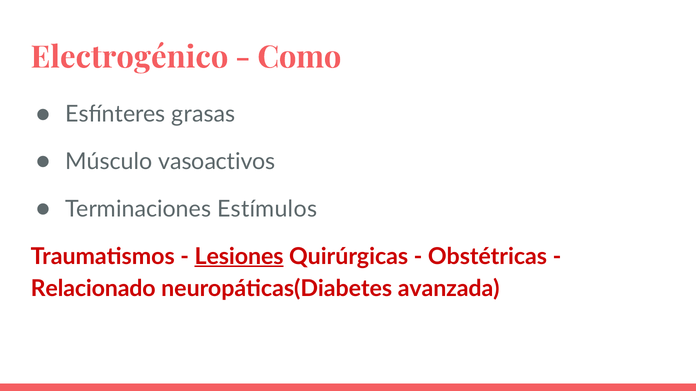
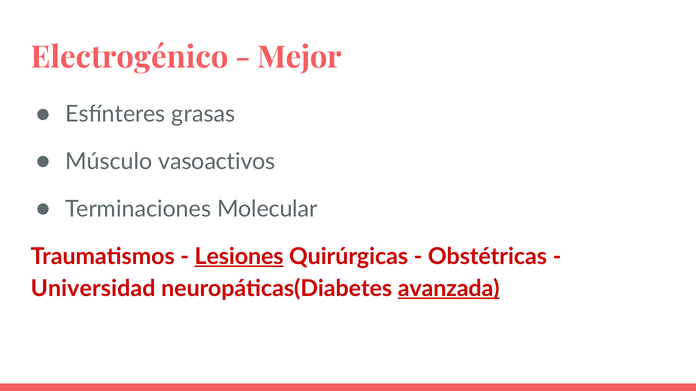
Como: Como -> Mejor
Estímulos: Estímulos -> Molecular
Relacionado: Relacionado -> Universidad
avanzada underline: none -> present
